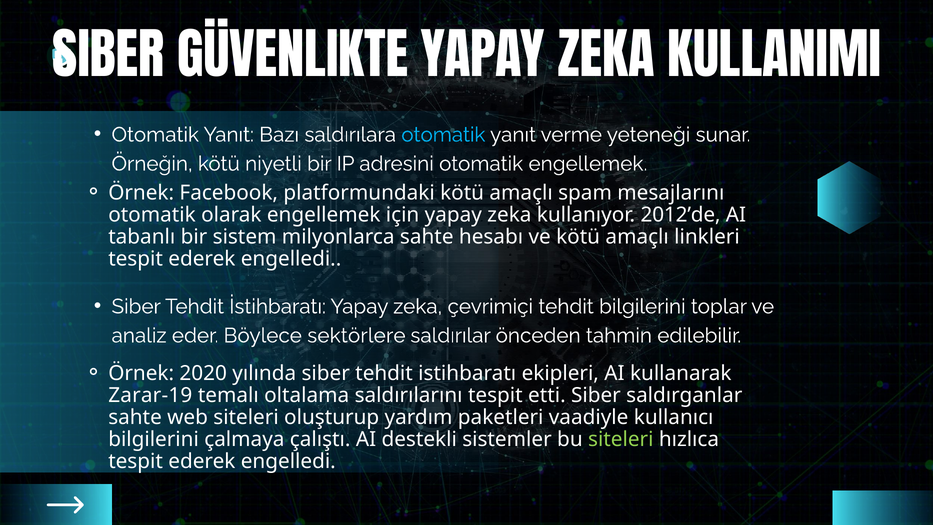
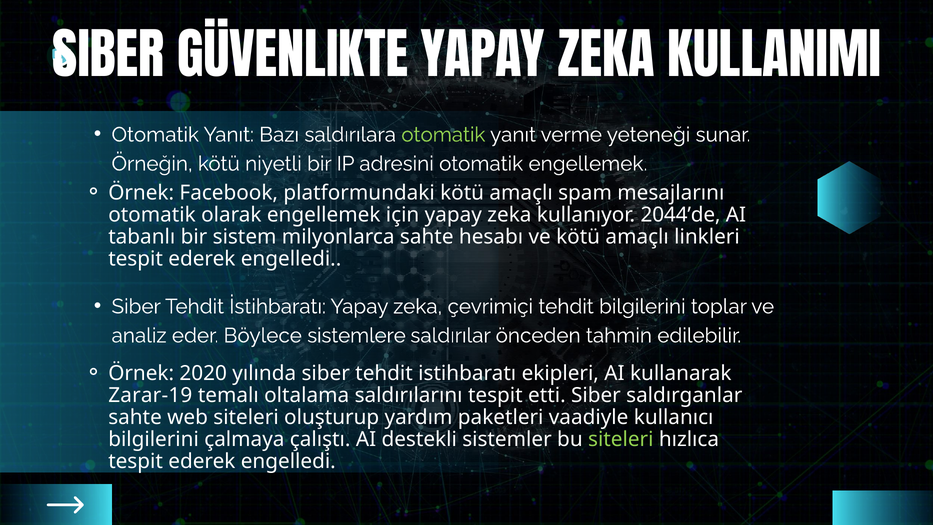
otomatik at (443, 135) colour: light blue -> light green
2012’de: 2012’de -> 2044’de
sektörlere: sektörlere -> sistemlere
